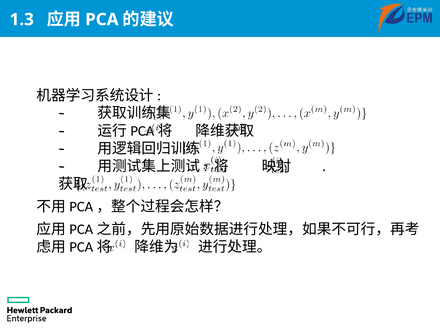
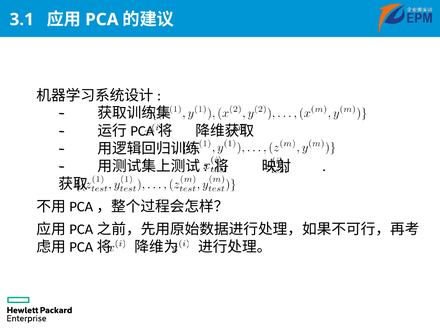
1.3: 1.3 -> 3.1
